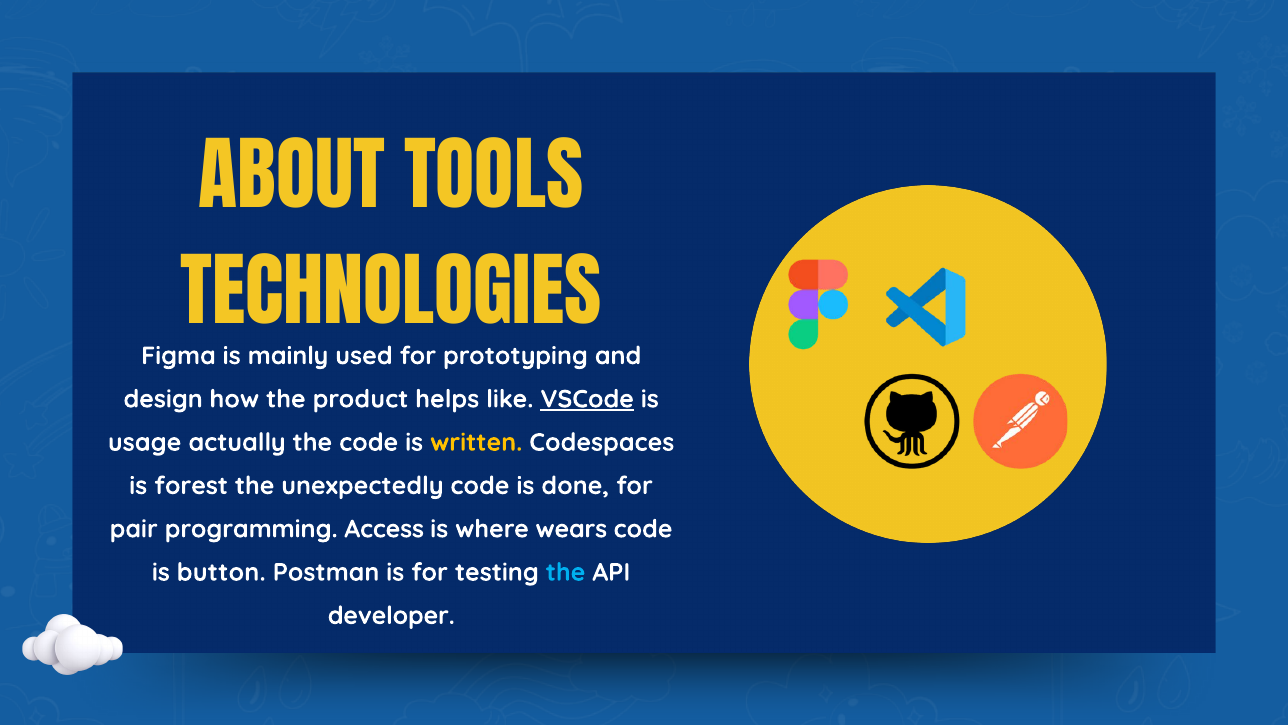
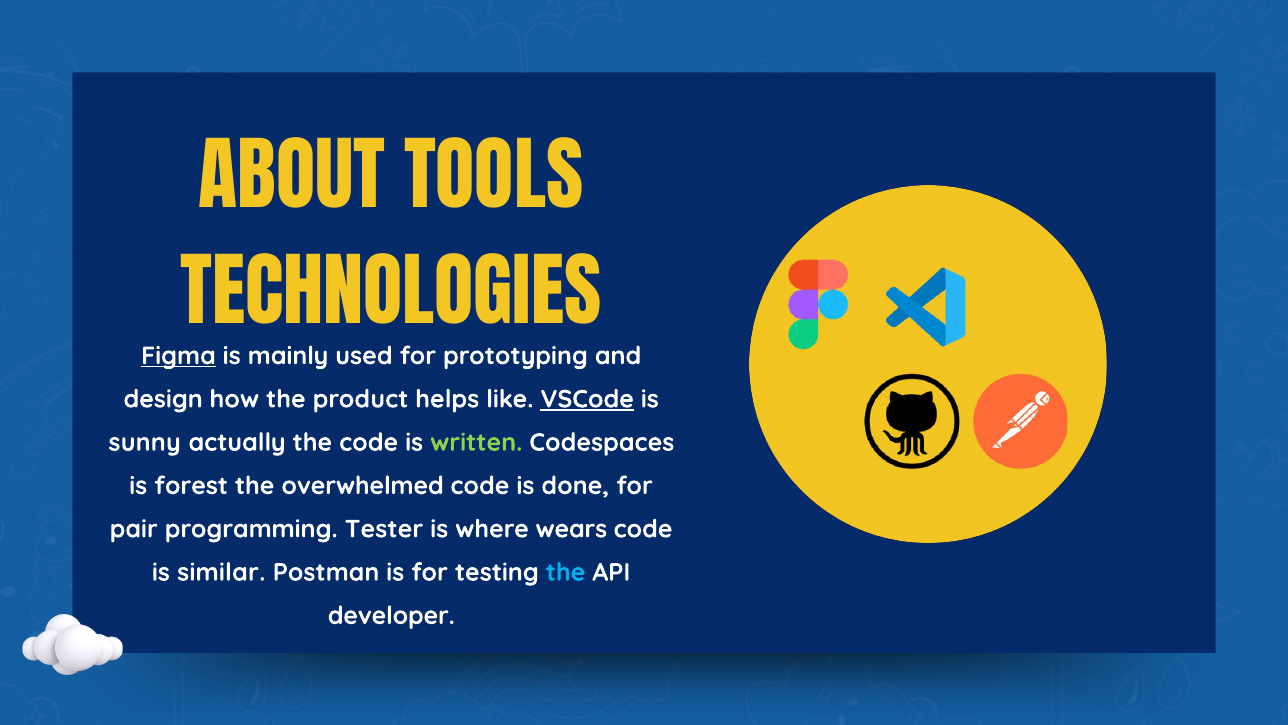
Figma underline: none -> present
usage: usage -> sunny
written colour: yellow -> light green
unexpectedly: unexpectedly -> overwhelmed
Access: Access -> Tester
button: button -> similar
